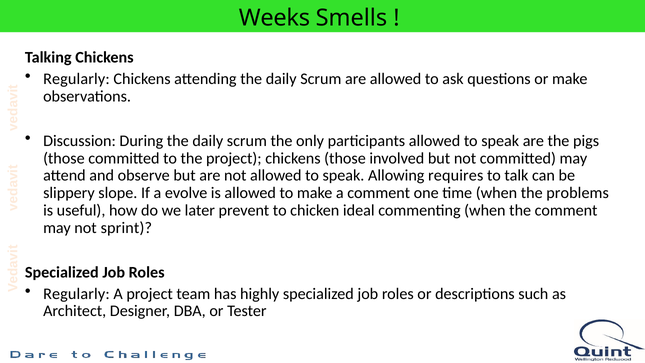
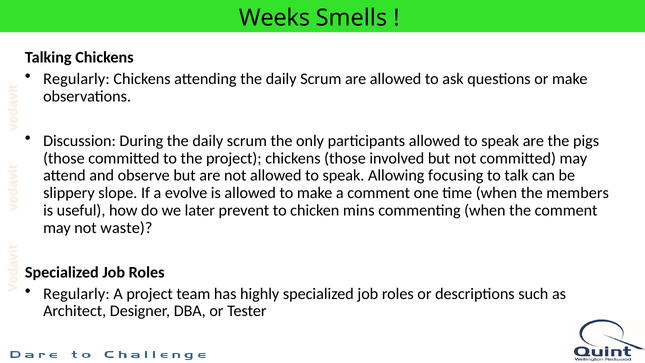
requires: requires -> focusing
problems: problems -> members
ideal: ideal -> mins
sprint: sprint -> waste
